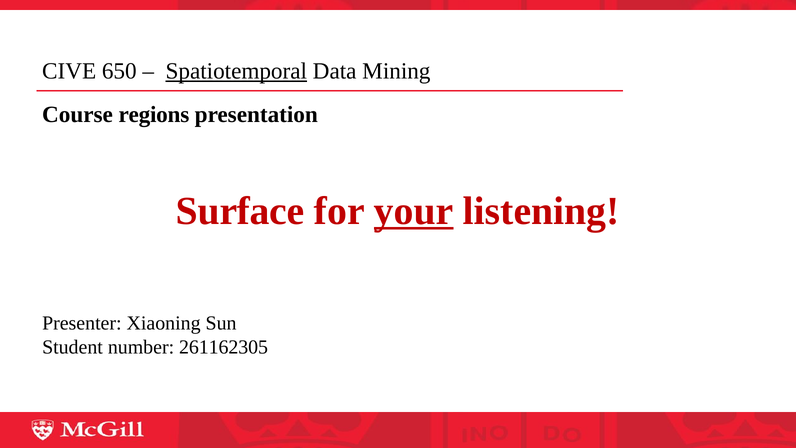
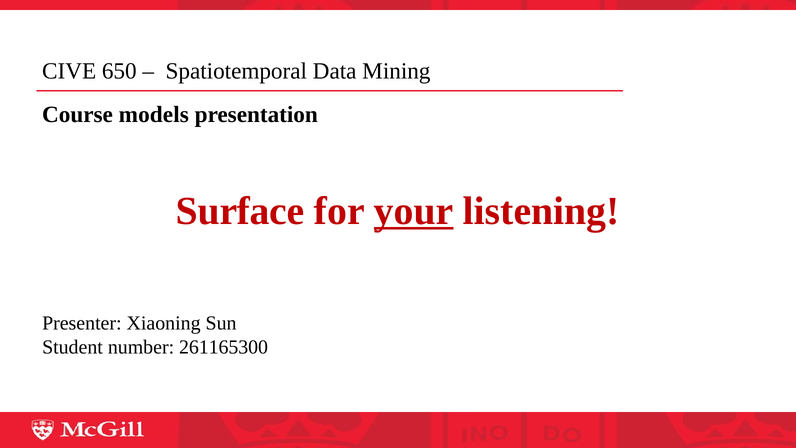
Spatiotemporal underline: present -> none
regions: regions -> models
261162305: 261162305 -> 261165300
